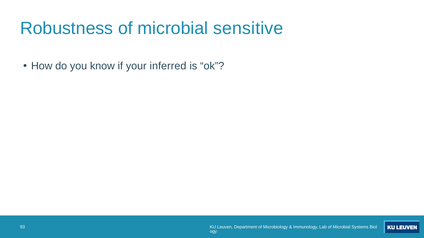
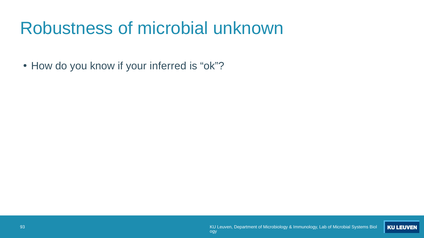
sensitive: sensitive -> unknown
